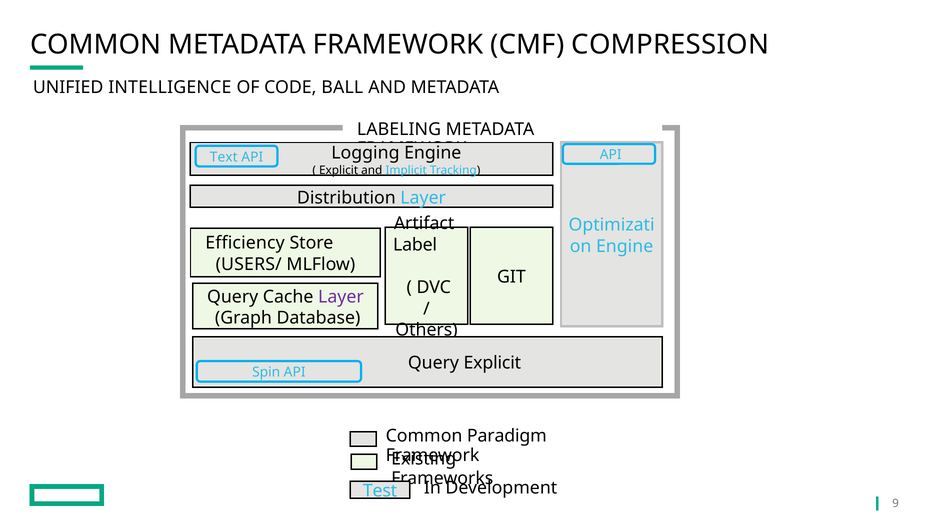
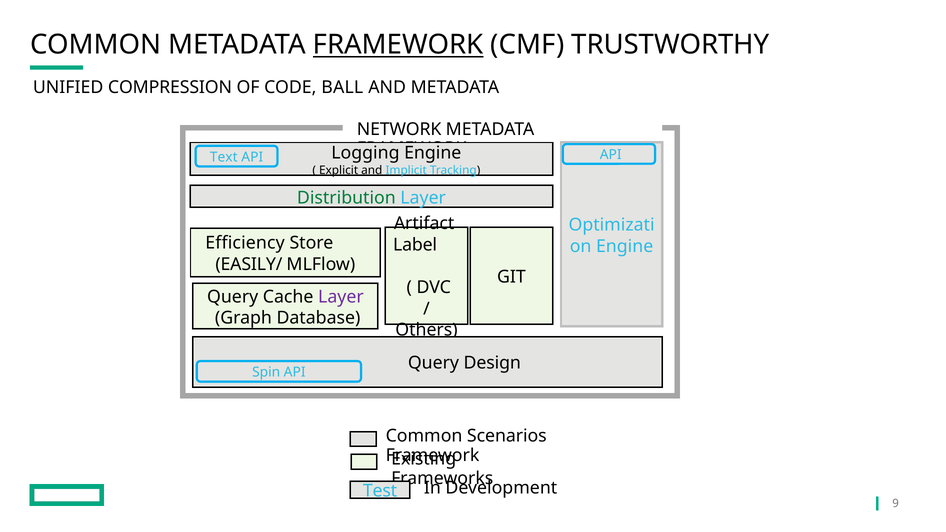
FRAMEWORK at (398, 45) underline: none -> present
COMPRESSION: COMPRESSION -> TRUSTWORTHY
INTELLIGENCE: INTELLIGENCE -> COMPRESSION
LABELING: LABELING -> NETWORK
Distribution colour: black -> green
USERS/: USERS/ -> EASILY/
Query Explicit: Explicit -> Design
Paradigm: Paradigm -> Scenarios
